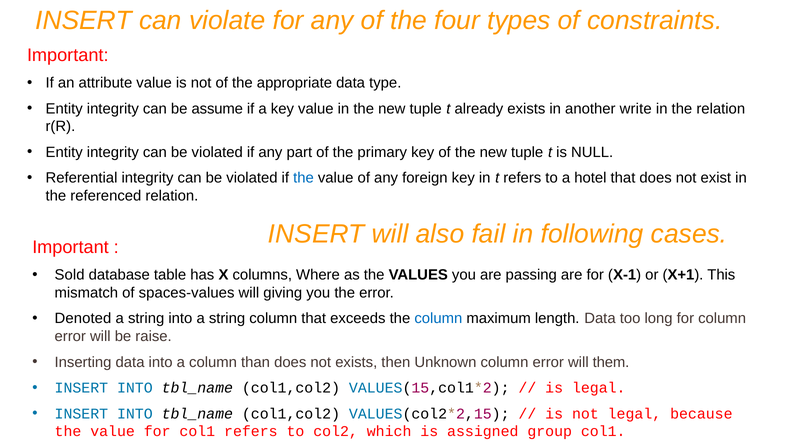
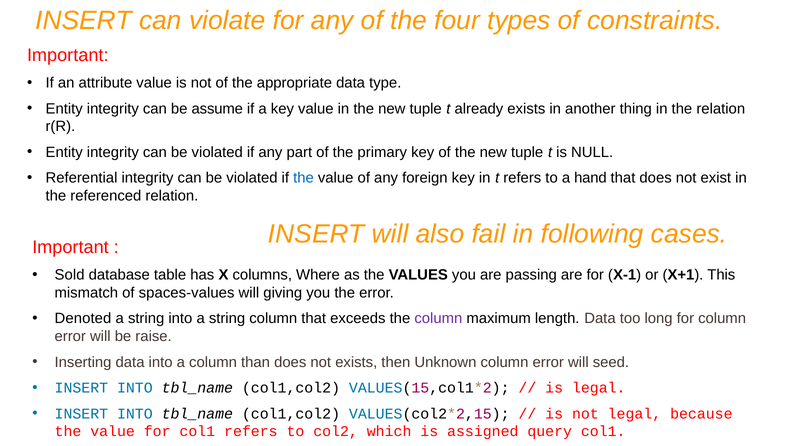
write: write -> thing
hotel: hotel -> hand
column at (438, 319) colour: blue -> purple
them: them -> seed
group: group -> query
